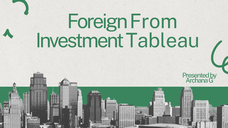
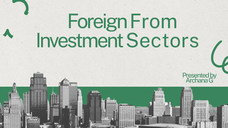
Tableau: Tableau -> Sectors
